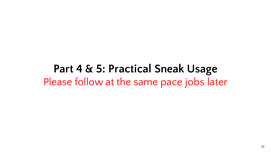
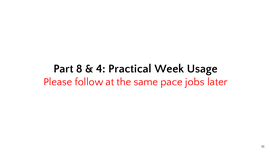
4: 4 -> 8
5: 5 -> 4
Sneak: Sneak -> Week
